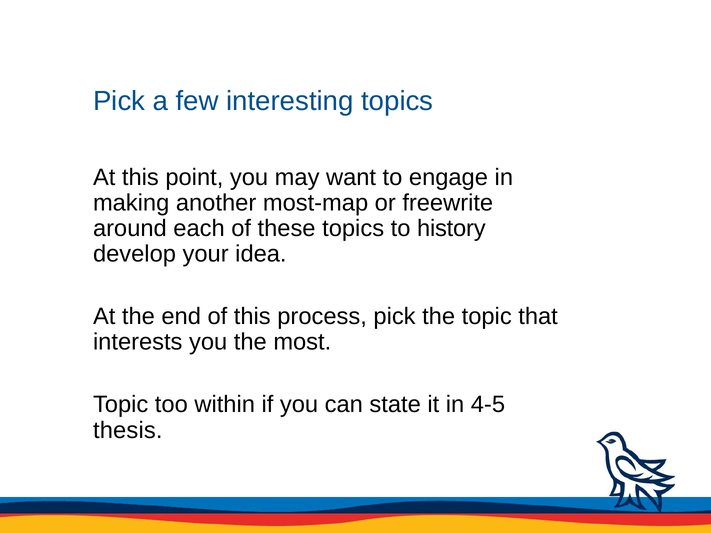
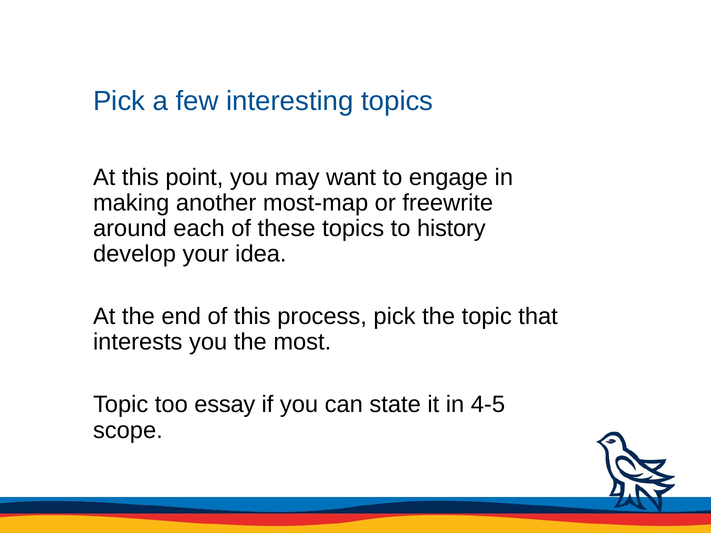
within: within -> essay
thesis: thesis -> scope
